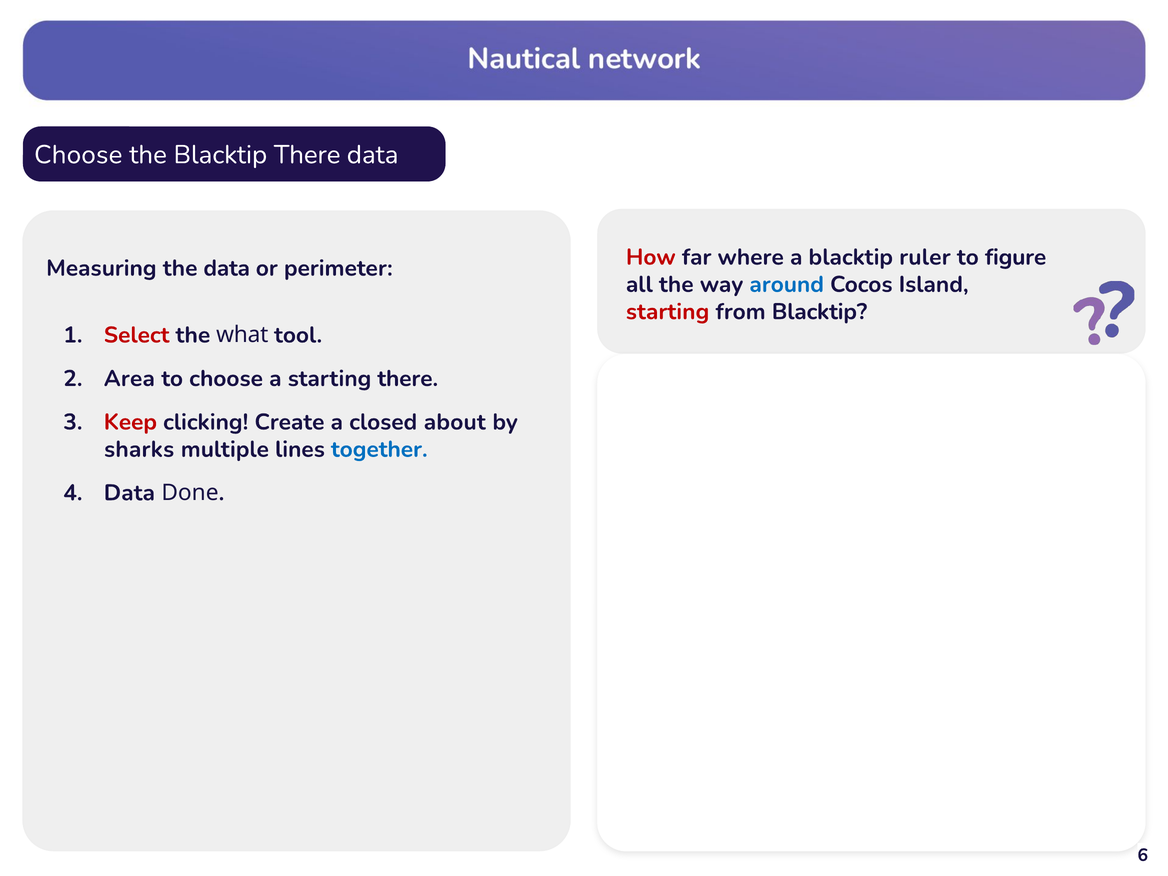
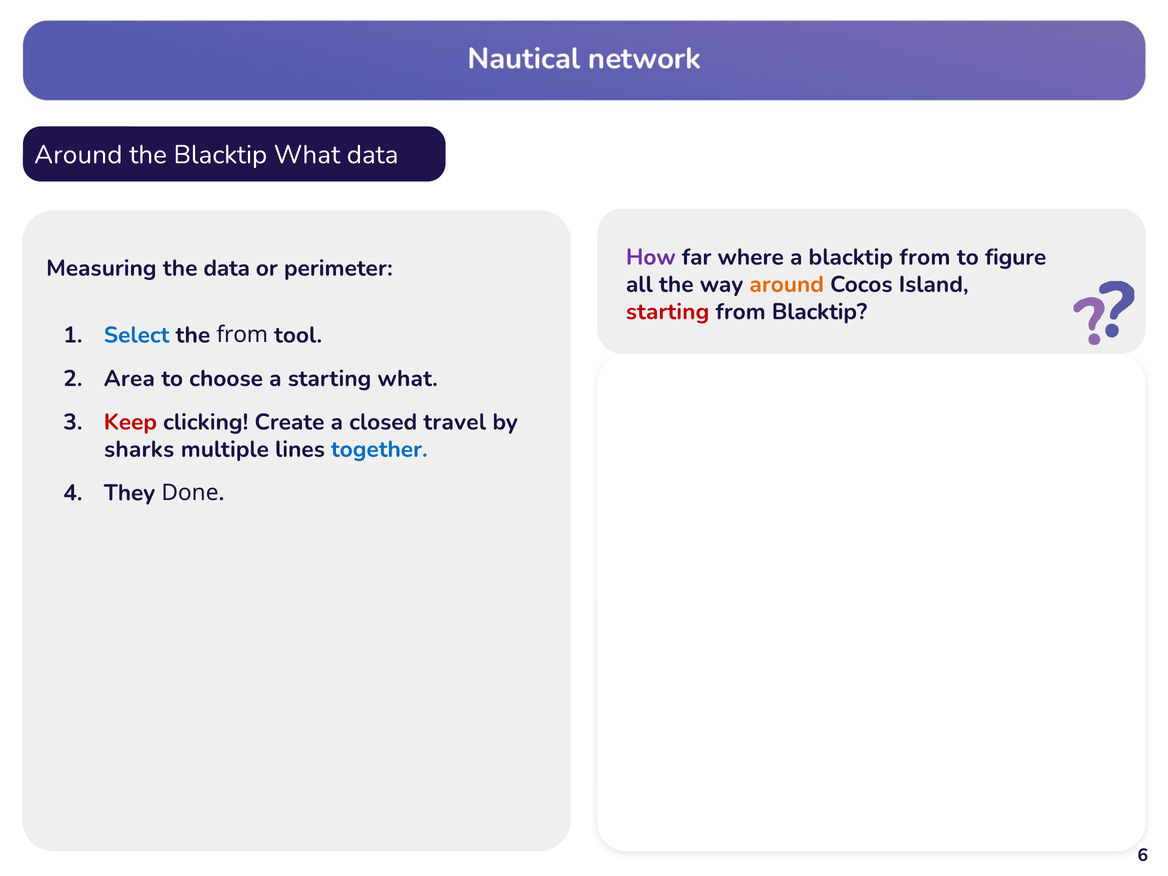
Choose at (78, 155): Choose -> Around
Blacktip There: There -> What
How colour: red -> purple
blacktip ruler: ruler -> from
around at (787, 284) colour: blue -> orange
Select colour: red -> blue
the what: what -> from
starting there: there -> what
about: about -> travel
Data at (129, 493): Data -> They
